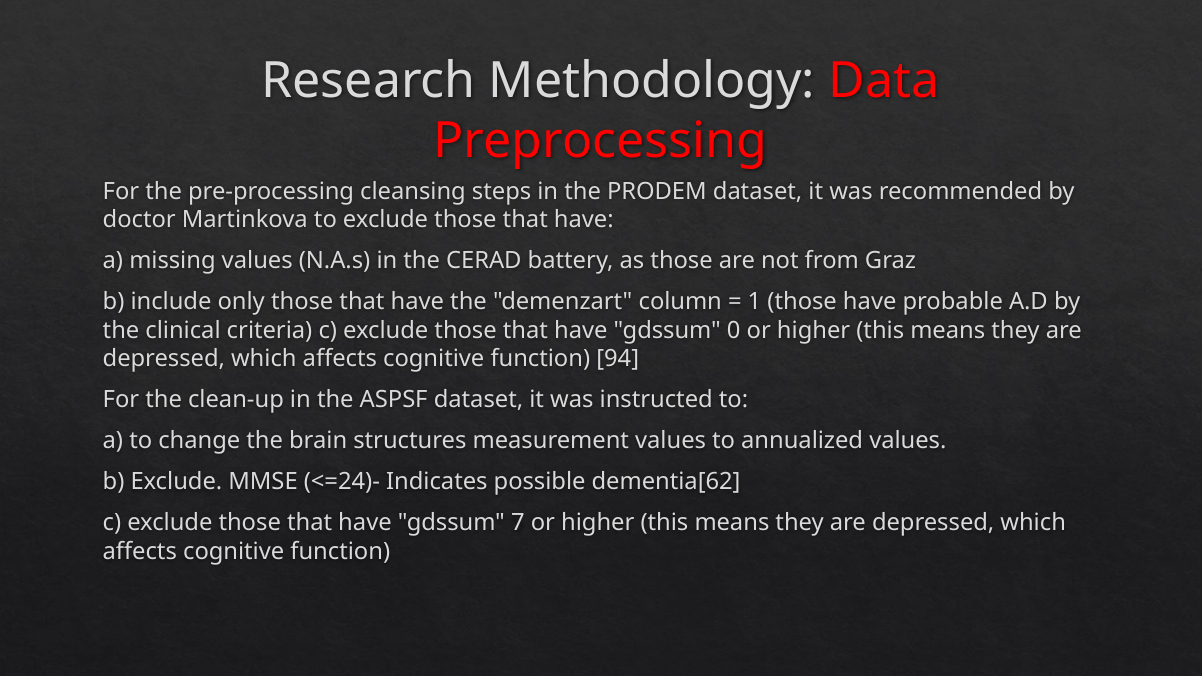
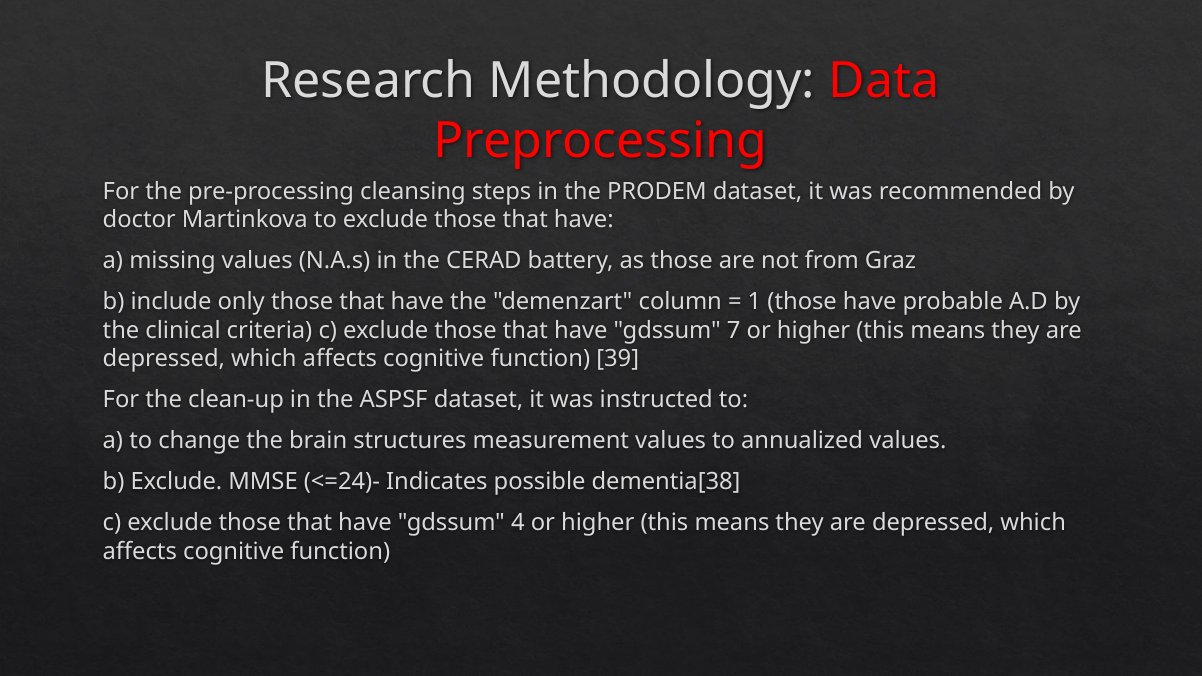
0: 0 -> 7
94: 94 -> 39
dementia[62: dementia[62 -> dementia[38
7: 7 -> 4
